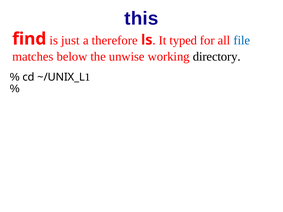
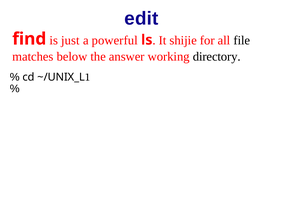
this: this -> edit
therefore: therefore -> powerful
typed: typed -> shijie
file at (242, 40) colour: blue -> black
unwise: unwise -> answer
